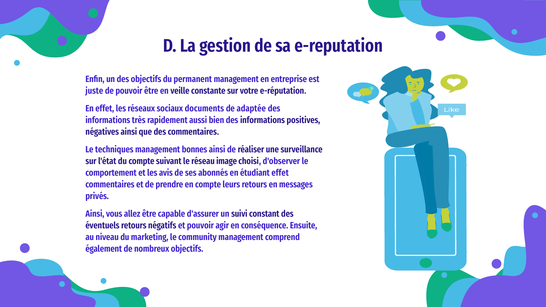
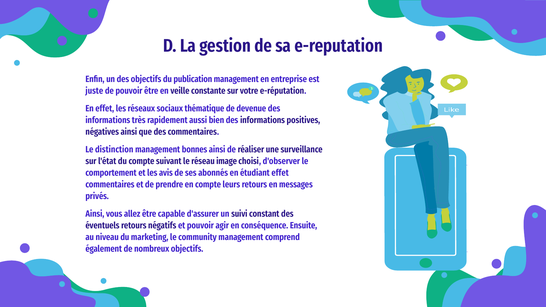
permanent: permanent -> publication
documents: documents -> thématique
adaptée: adaptée -> devenue
techniques: techniques -> distinction
